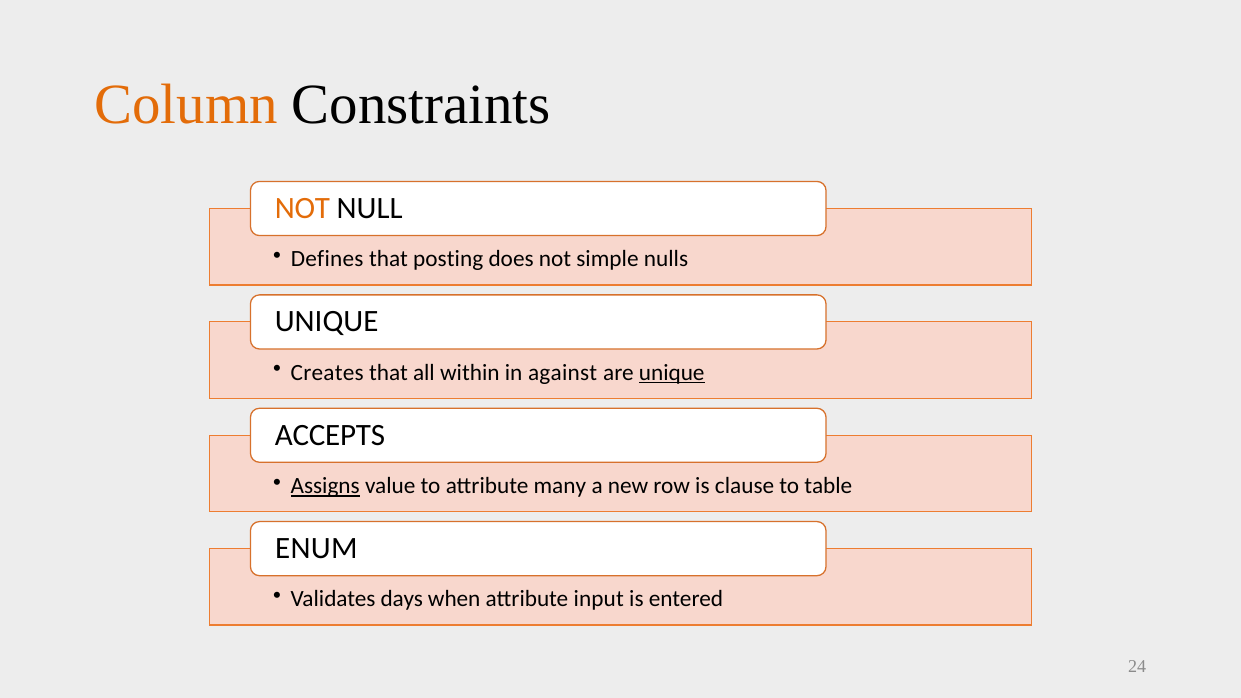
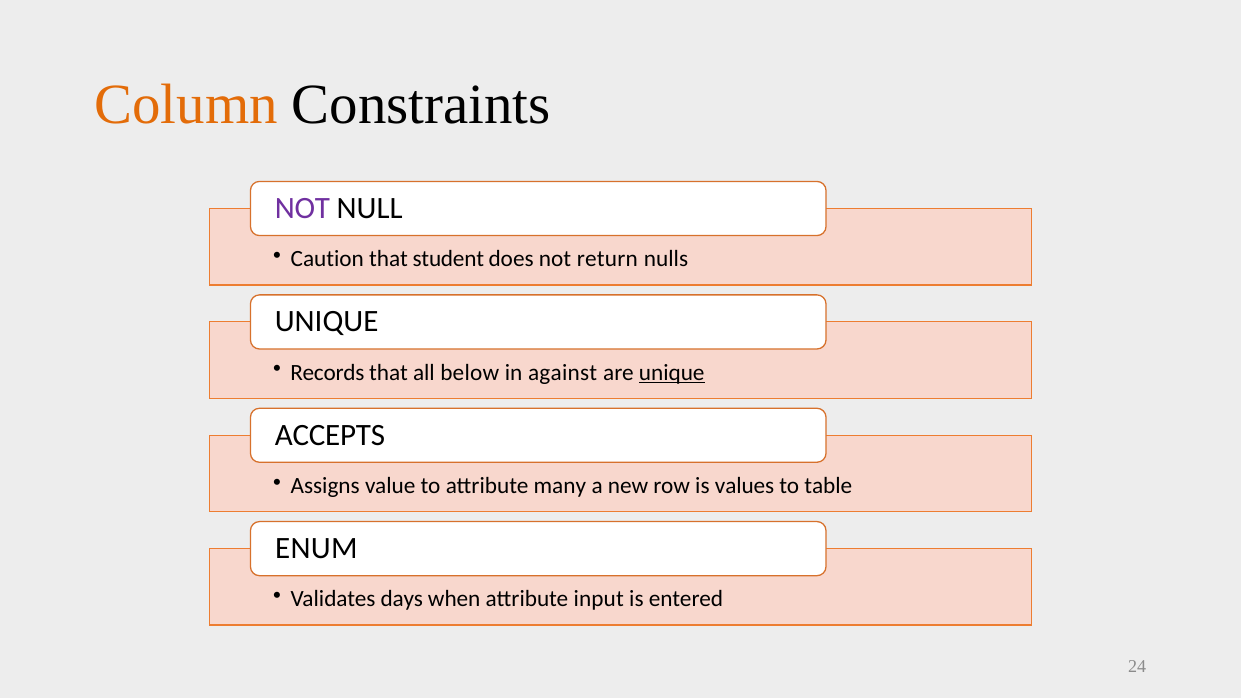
NOT at (302, 208) colour: orange -> purple
Defines: Defines -> Caution
posting: posting -> student
simple: simple -> return
Creates: Creates -> Records
within: within -> below
Assigns underline: present -> none
clause: clause -> values
